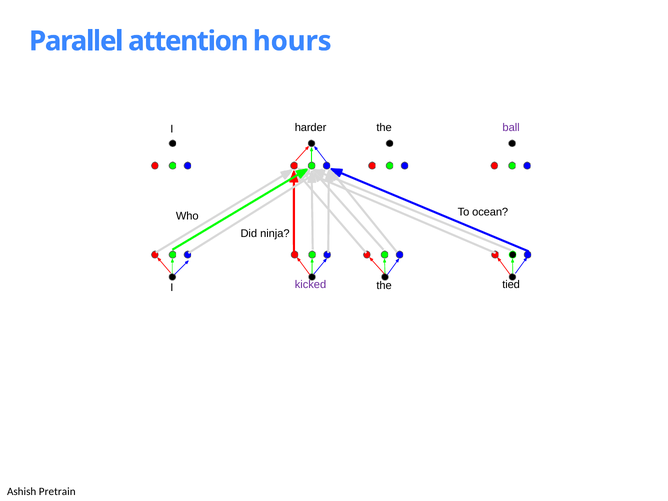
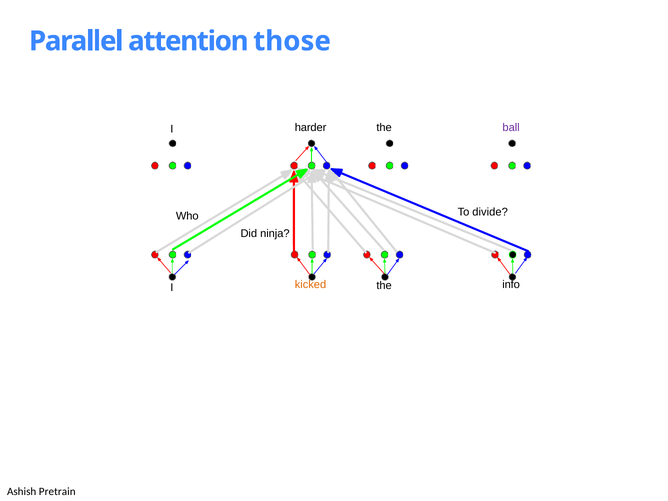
hours: hours -> those
ocean: ocean -> divide
kicked colour: purple -> orange
tied: tied -> info
